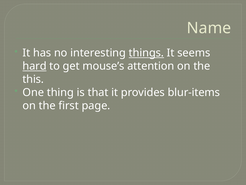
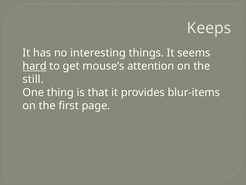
Name: Name -> Keeps
things underline: present -> none
this: this -> still
